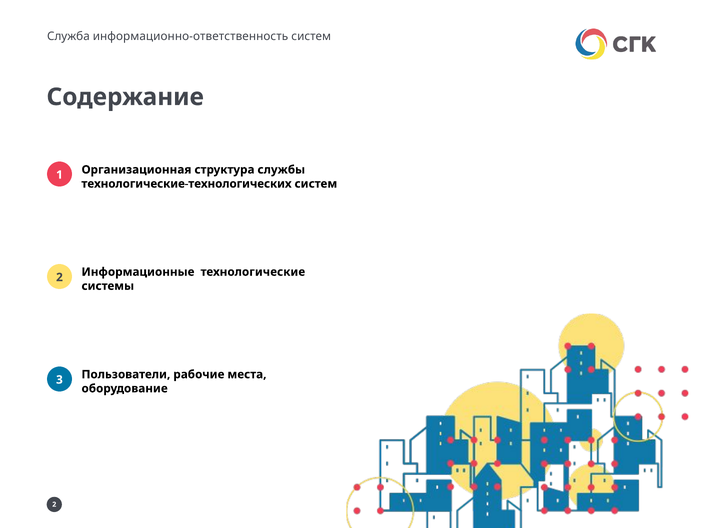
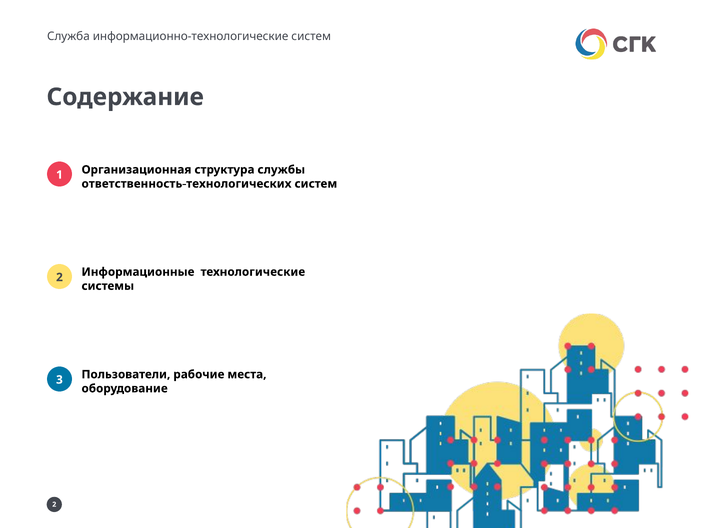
информационно-ответственность: информационно-ответственность -> информационно-технологические
технологические-технологических: технологические-технологических -> ответственность-технологических
